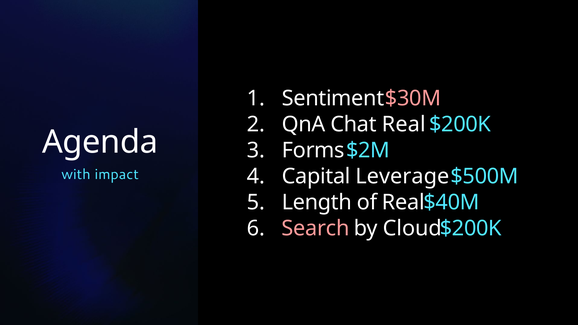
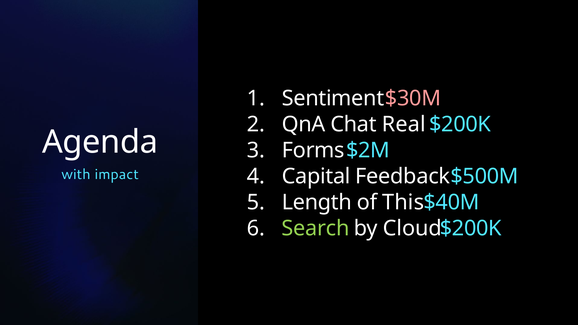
Leverage: Leverage -> Feedback
of Real: Real -> This
Search colour: pink -> light green
